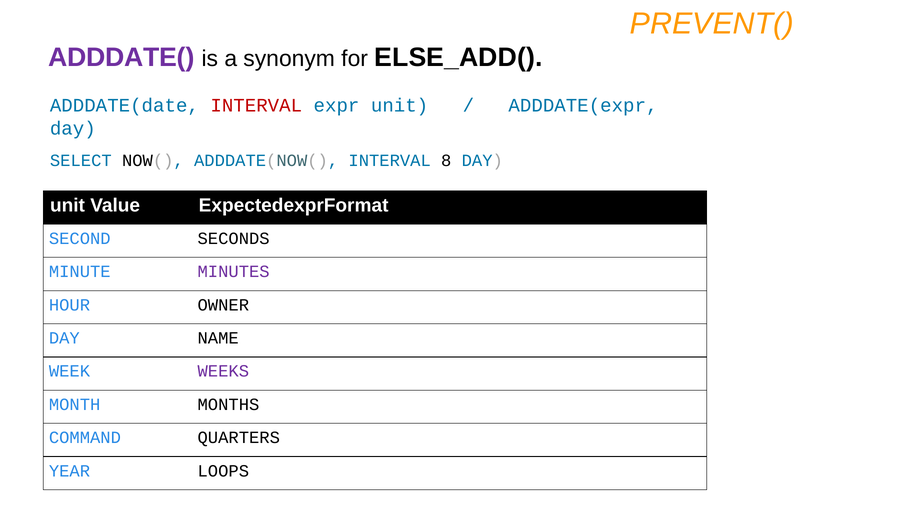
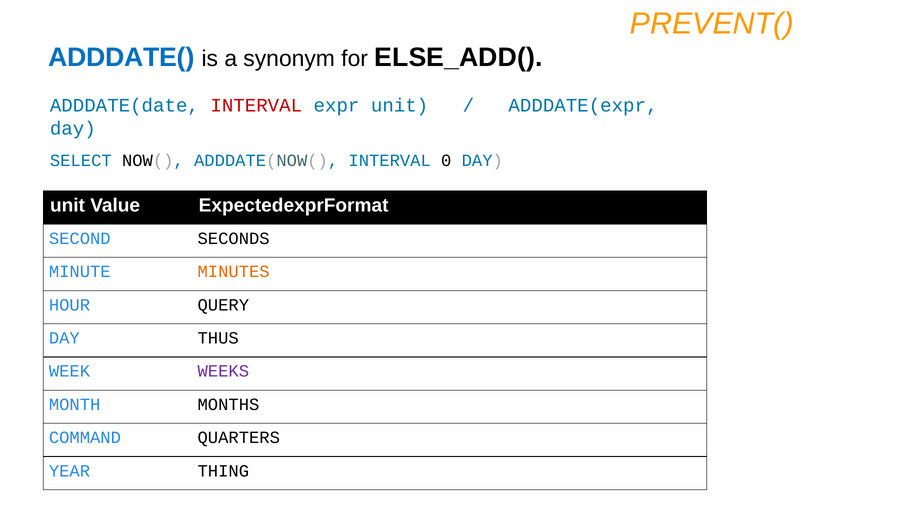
ADDDATE( colour: purple -> blue
8: 8 -> 0
MINUTES colour: purple -> orange
OWNER: OWNER -> QUERY
NAME: NAME -> THUS
LOOPS: LOOPS -> THING
